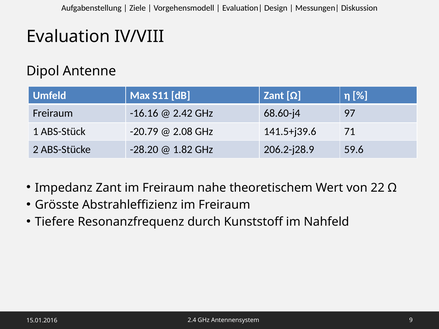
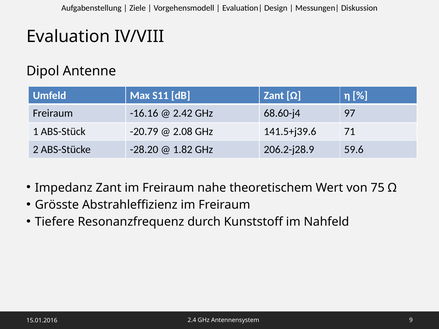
22: 22 -> 75
